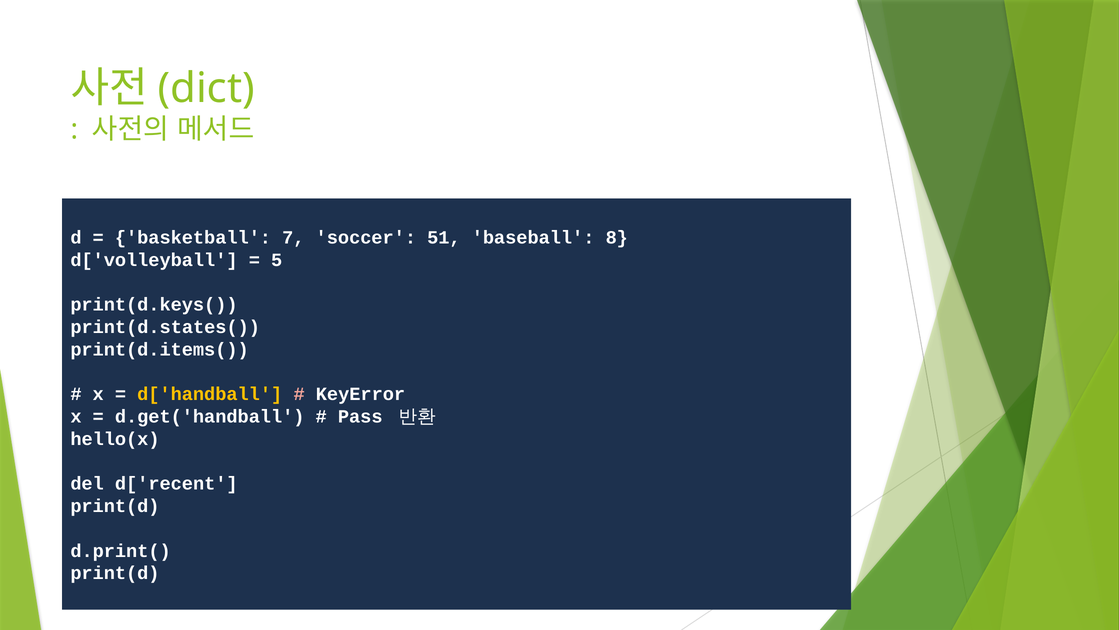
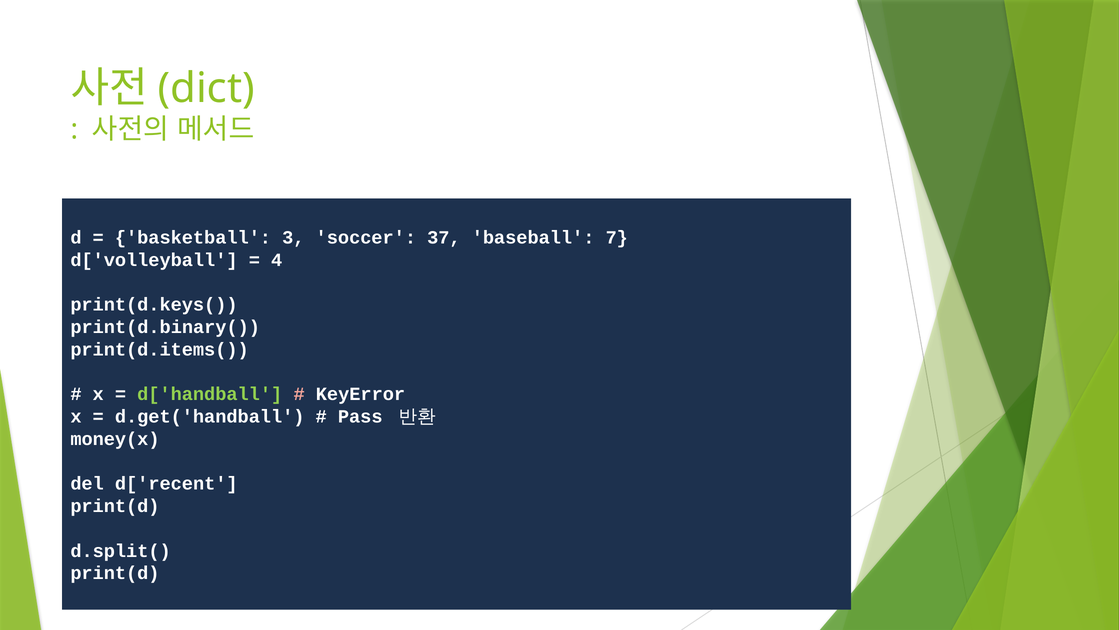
7: 7 -> 3
51: 51 -> 37
8: 8 -> 7
5: 5 -> 4
print(d.states(: print(d.states( -> print(d.binary(
d['handball colour: yellow -> light green
hello(x: hello(x -> money(x
d.print(: d.print( -> d.split(
